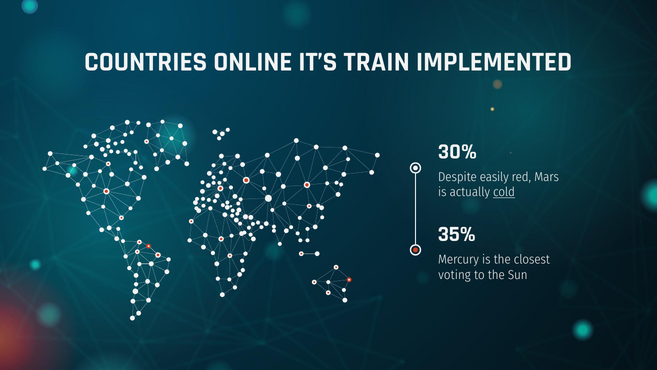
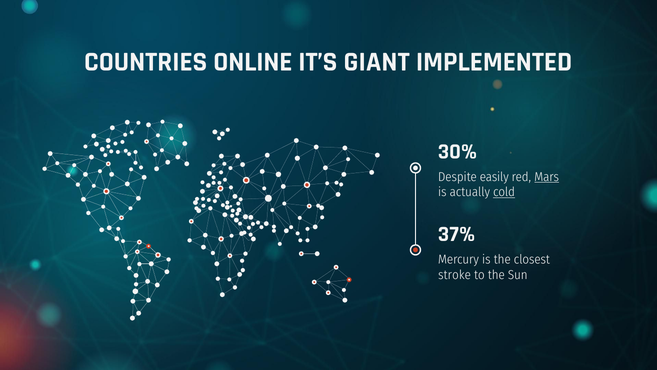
TRAIN: TRAIN -> GIANT
Mars underline: none -> present
35%: 35% -> 37%
voting: voting -> stroke
